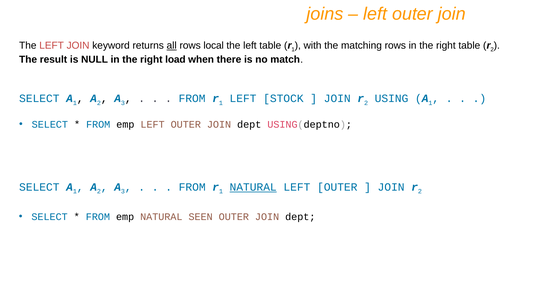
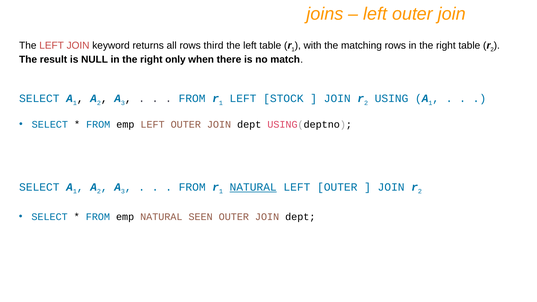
all underline: present -> none
local: local -> third
load: load -> only
